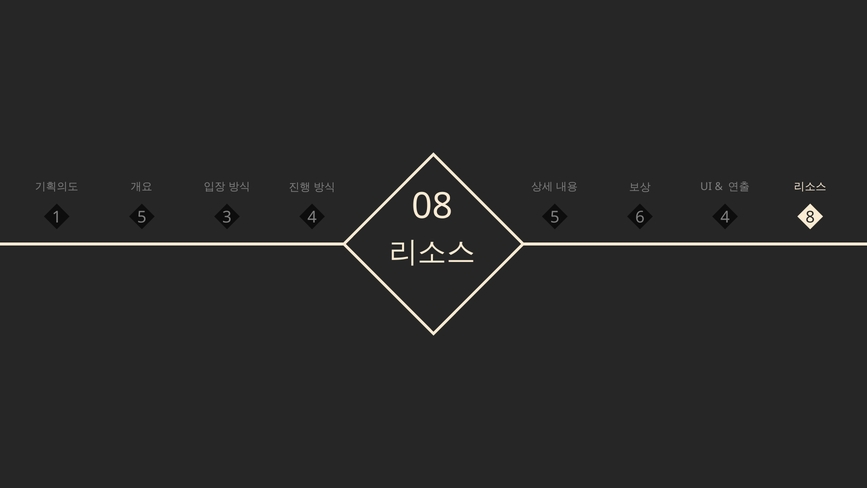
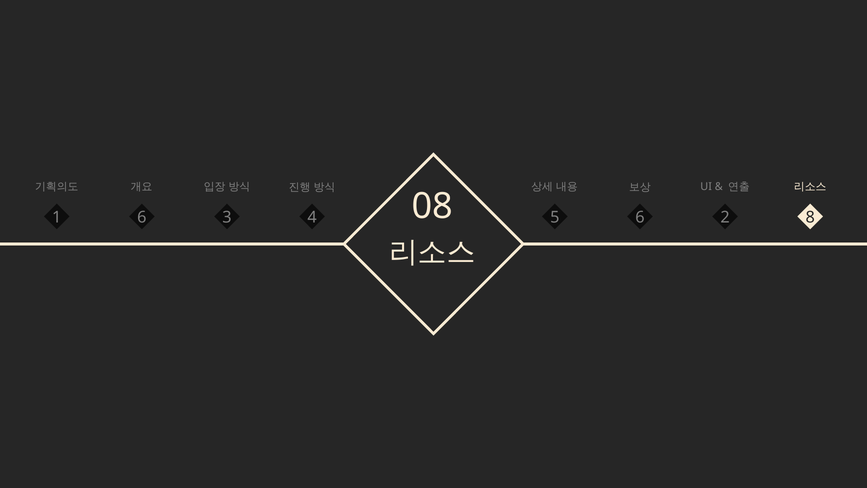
08 4: 4 -> 2
1 5: 5 -> 6
